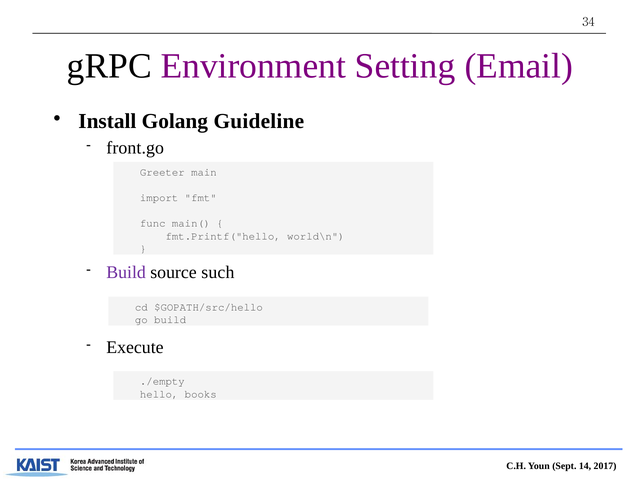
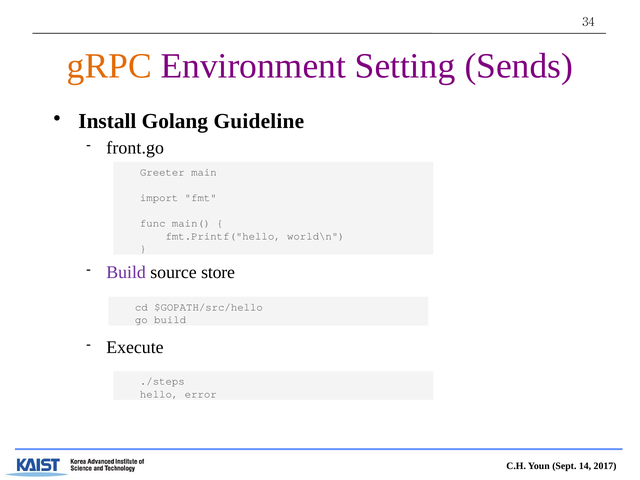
gRPC colour: black -> orange
Email: Email -> Sends
such: such -> store
./empty: ./empty -> ./steps
books: books -> error
